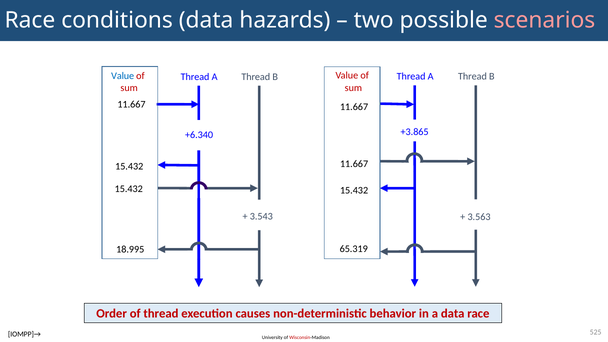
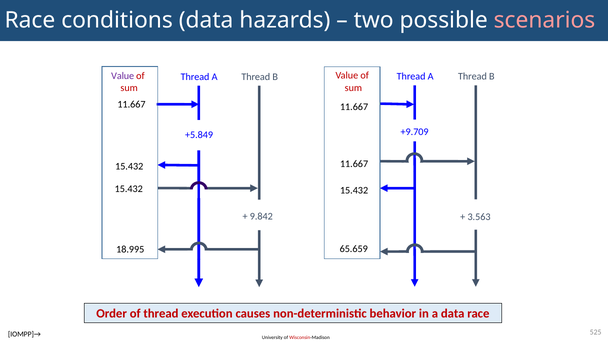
Value at (123, 76) colour: blue -> purple
+3.865: +3.865 -> +9.709
+6.340: +6.340 -> +5.849
3.543: 3.543 -> 9.842
65.319: 65.319 -> 65.659
